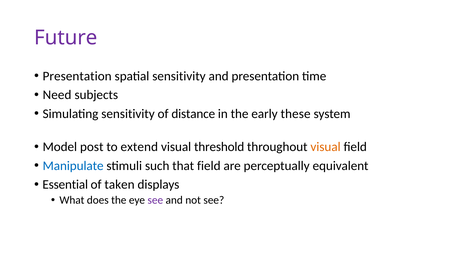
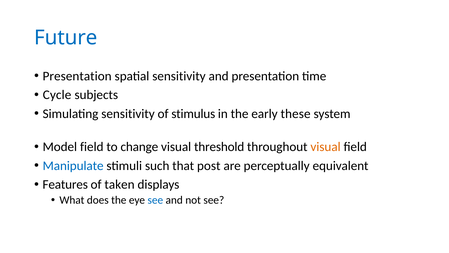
Future colour: purple -> blue
Need: Need -> Cycle
distance: distance -> stimulus
Model post: post -> field
extend: extend -> change
that field: field -> post
Essential: Essential -> Features
see at (155, 200) colour: purple -> blue
